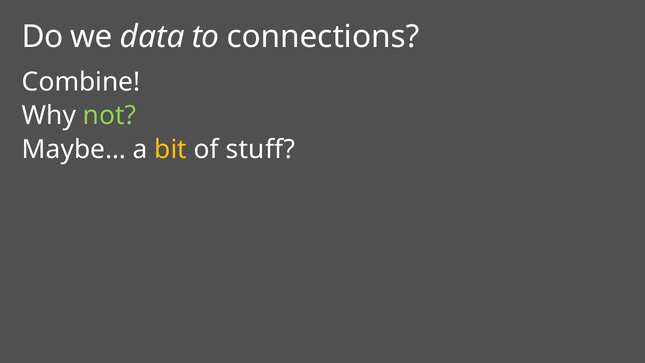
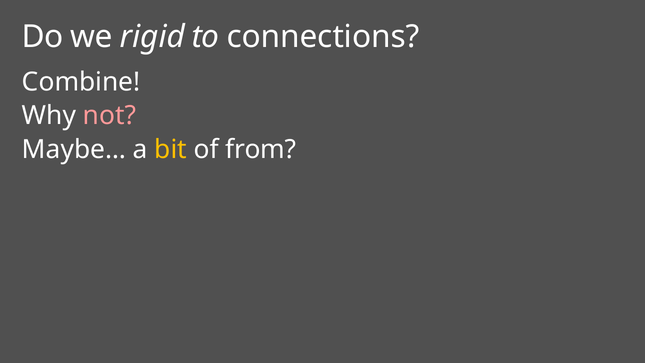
data: data -> rigid
not colour: light green -> pink
stuff: stuff -> from
